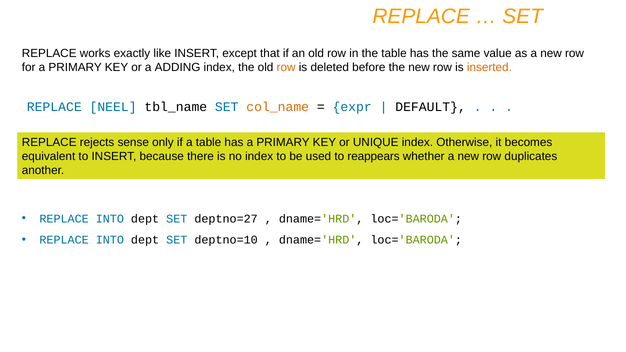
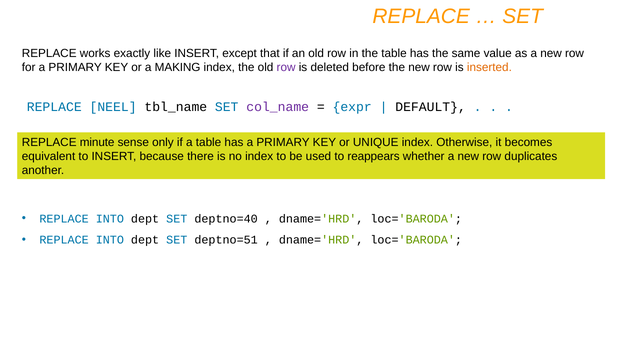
ADDING: ADDING -> MAKING
row at (286, 67) colour: orange -> purple
col_name colour: orange -> purple
rejects: rejects -> minute
deptno=27: deptno=27 -> deptno=40
deptno=10: deptno=10 -> deptno=51
